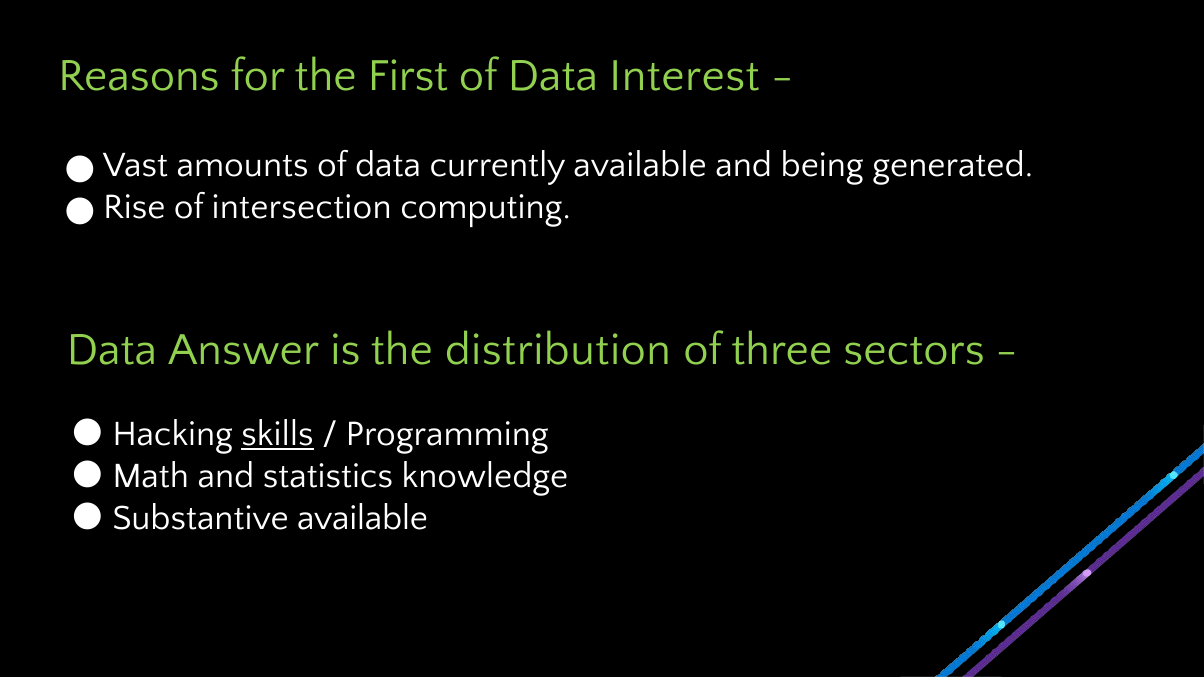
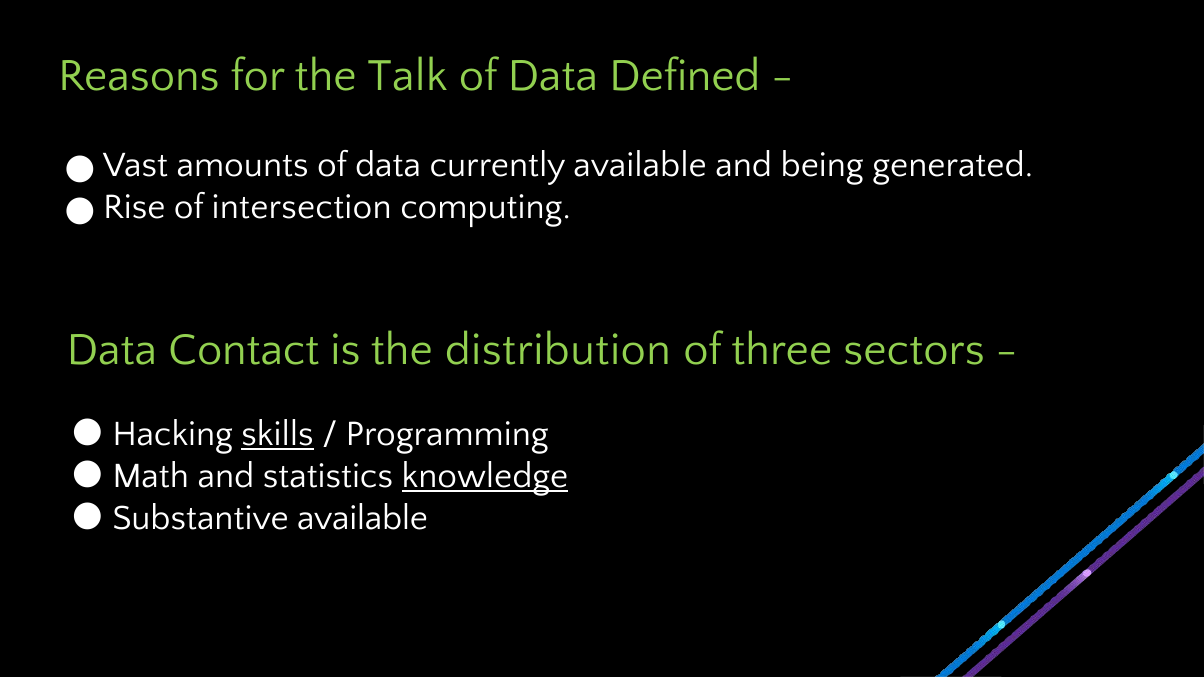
First: First -> Talk
Interest: Interest -> Defined
Answer: Answer -> Contact
knowledge underline: none -> present
